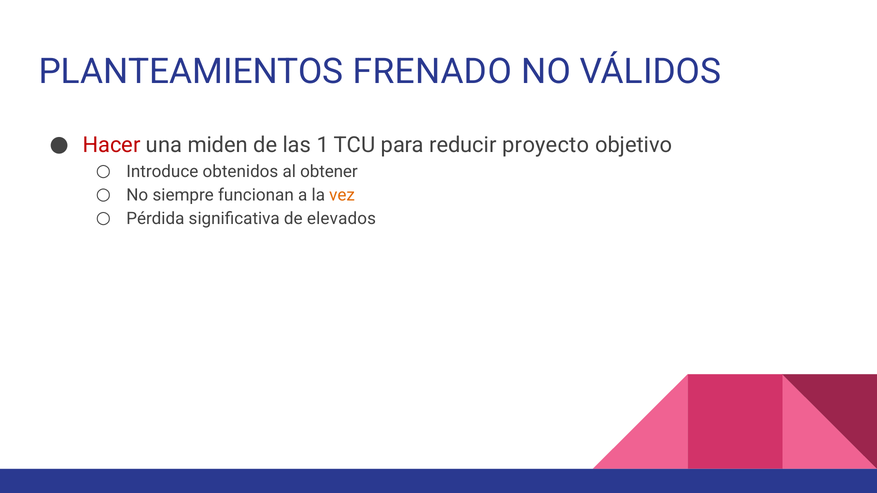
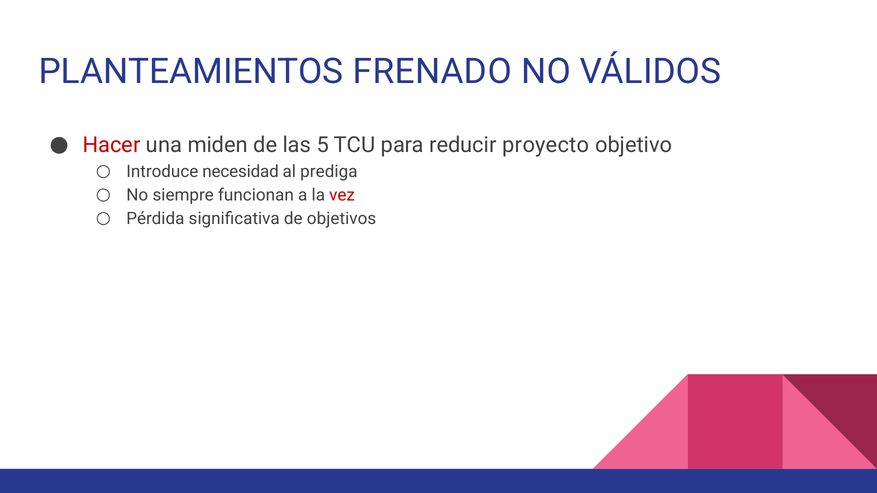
1: 1 -> 5
obtenidos: obtenidos -> necesidad
obtener: obtener -> prediga
vez colour: orange -> red
elevados: elevados -> objetivos
